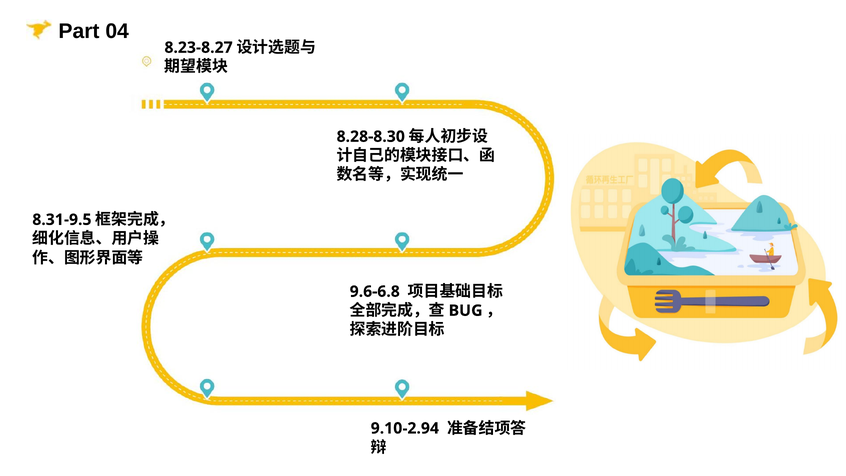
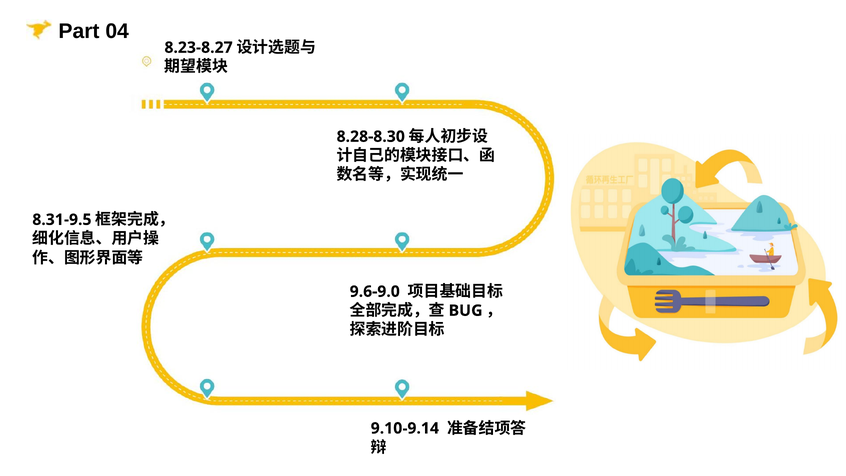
9.6-6.8: 9.6-6.8 -> 9.6-9.0
9.10-2.94: 9.10-2.94 -> 9.10-9.14
